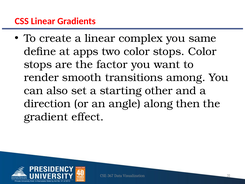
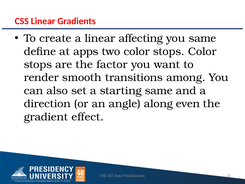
complex: complex -> affecting
starting other: other -> same
then: then -> even
